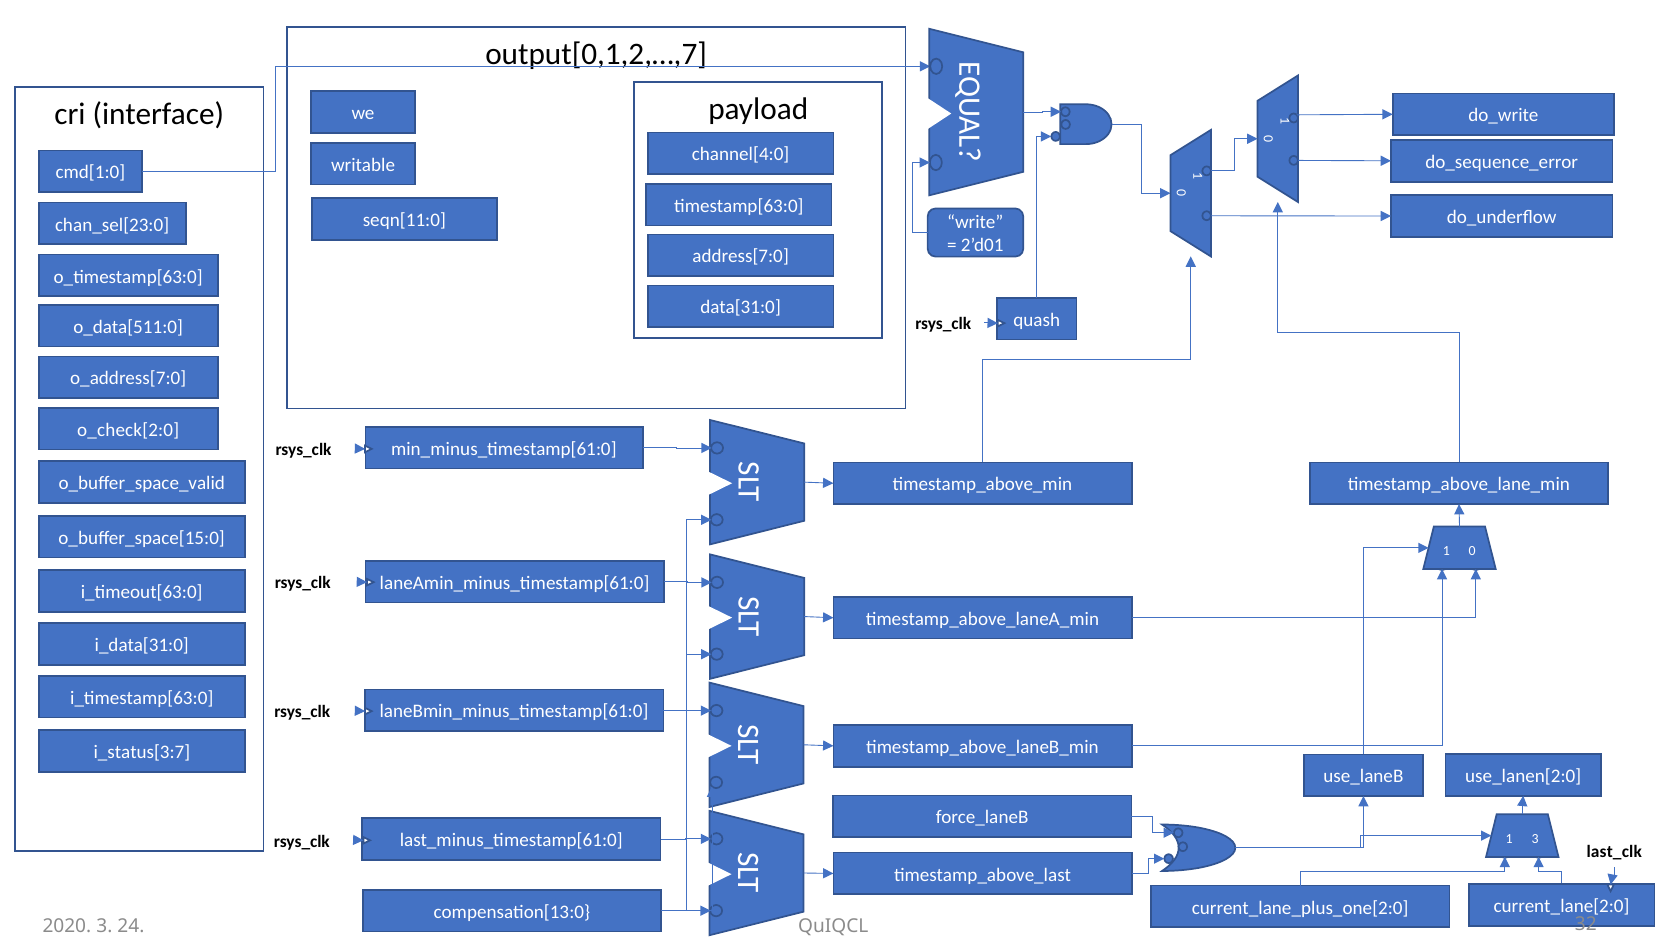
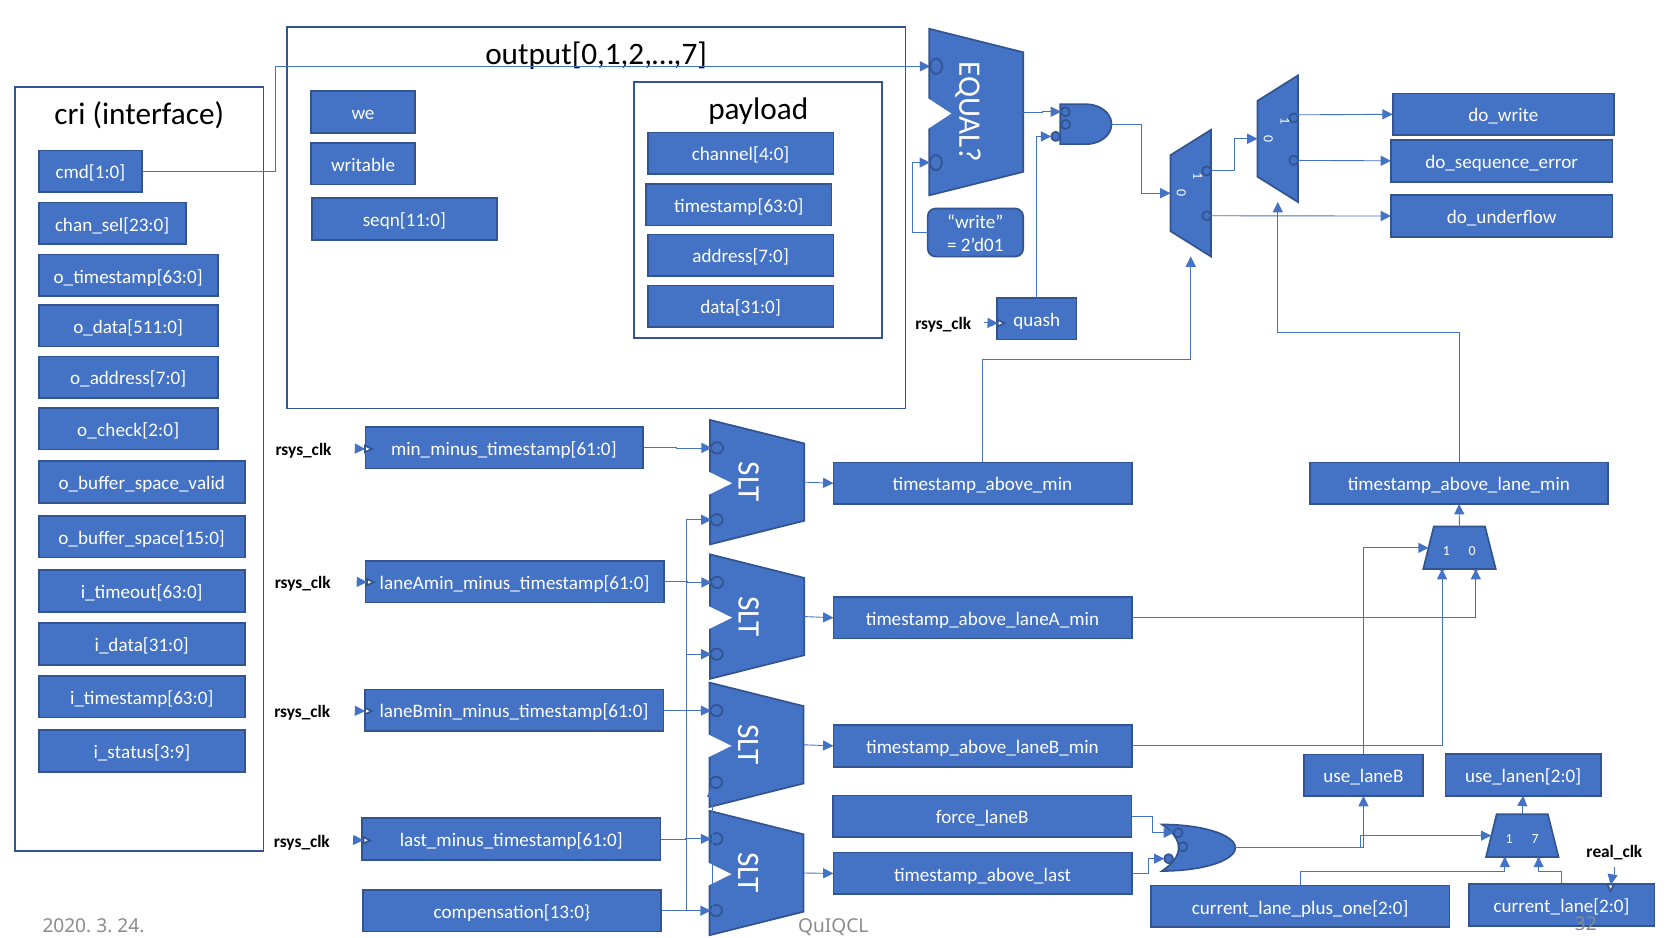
i_status[3:7: i_status[3:7 -> i_status[3:9
1 3: 3 -> 7
last_clk: last_clk -> real_clk
